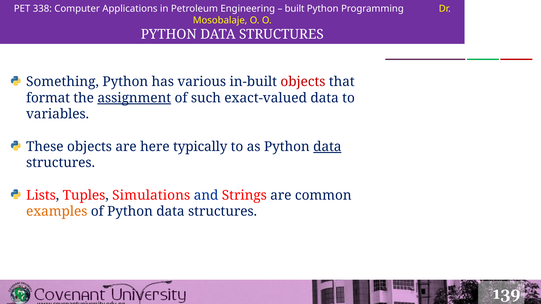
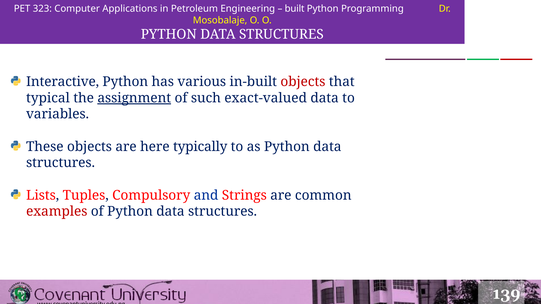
338: 338 -> 323
Something: Something -> Interactive
format: format -> typical
data at (327, 147) underline: present -> none
Simulations: Simulations -> Compulsory
examples colour: orange -> red
